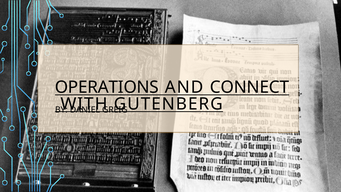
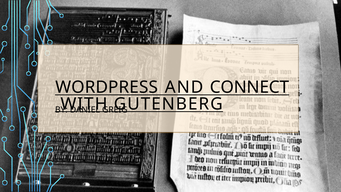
OPERATIONS: OPERATIONS -> WORDPRESS
